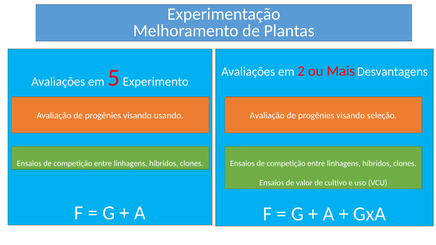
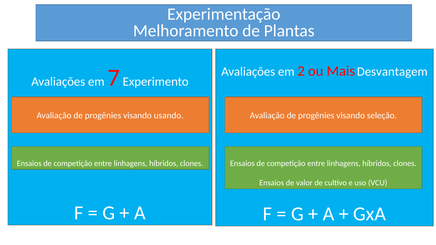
Desvantagens: Desvantagens -> Desvantagem
5: 5 -> 7
